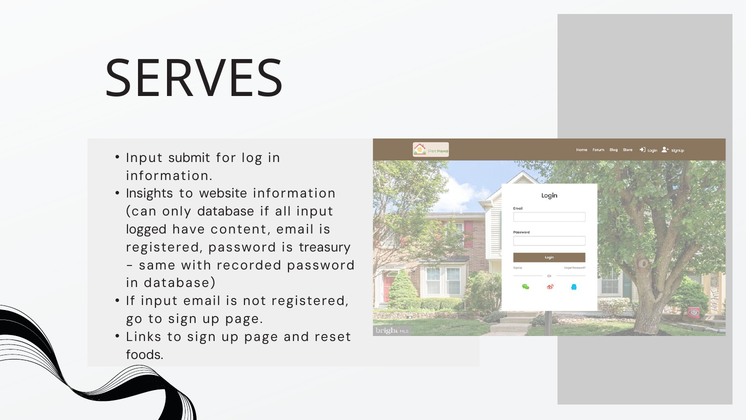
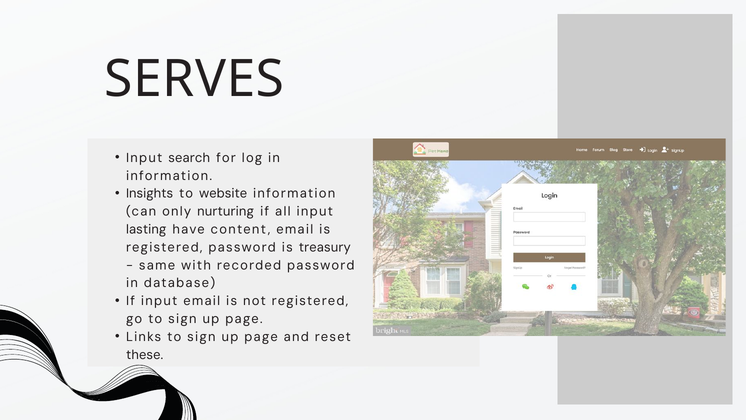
submit: submit -> search
only database: database -> nurturing
logged: logged -> lasting
foods: foods -> these
